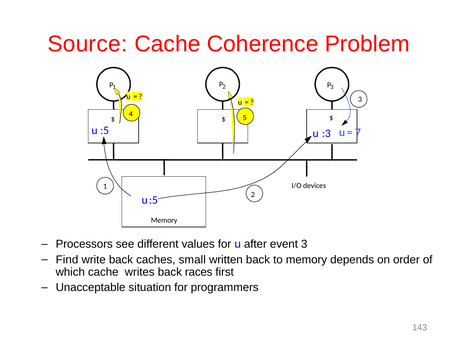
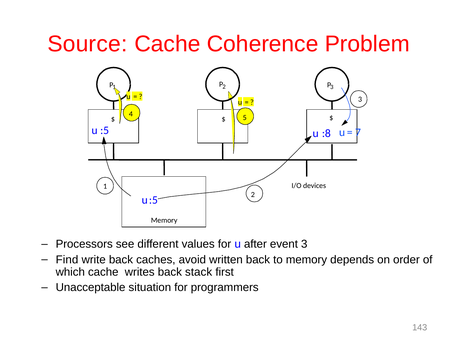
:3: :3 -> :8
small: small -> avoid
races: races -> stack
